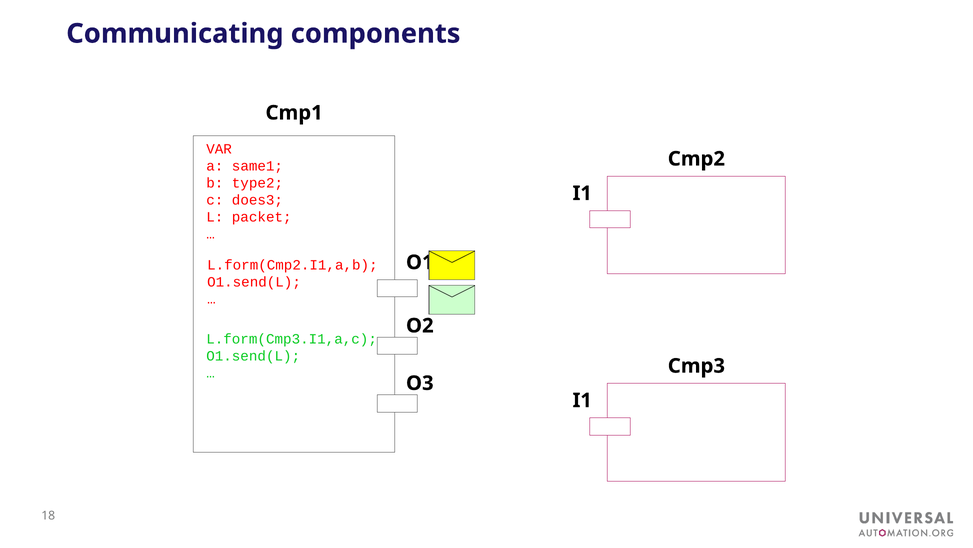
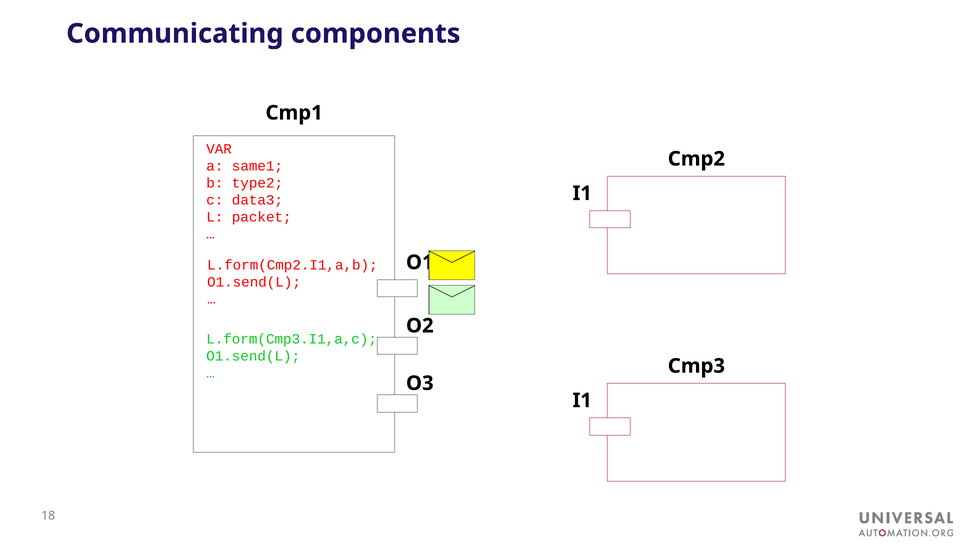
does3: does3 -> data3
